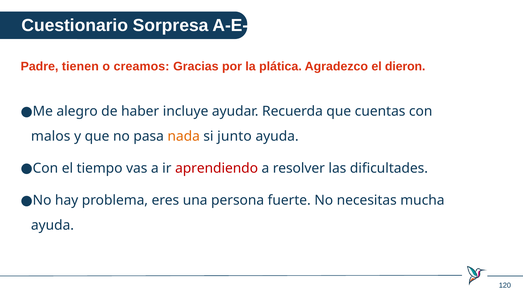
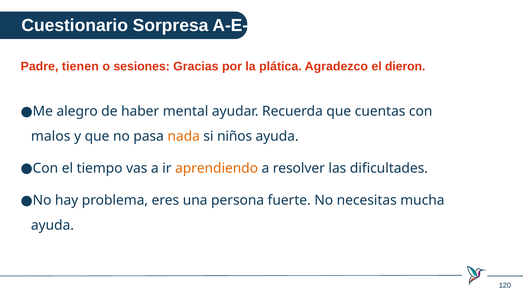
creamos: creamos -> sesiones
incluye: incluye -> mental
junto: junto -> niños
aprendiendo colour: red -> orange
